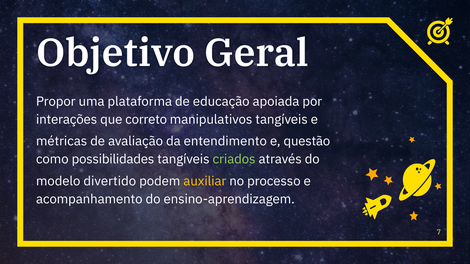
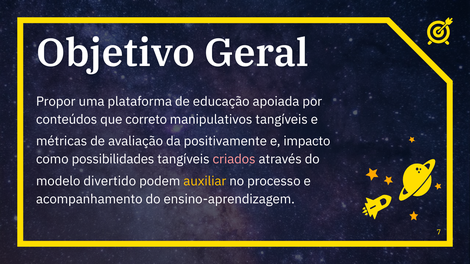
interações: interações -> conteúdos
entendimento: entendimento -> positivamente
questão: questão -> impacto
criados colour: light green -> pink
